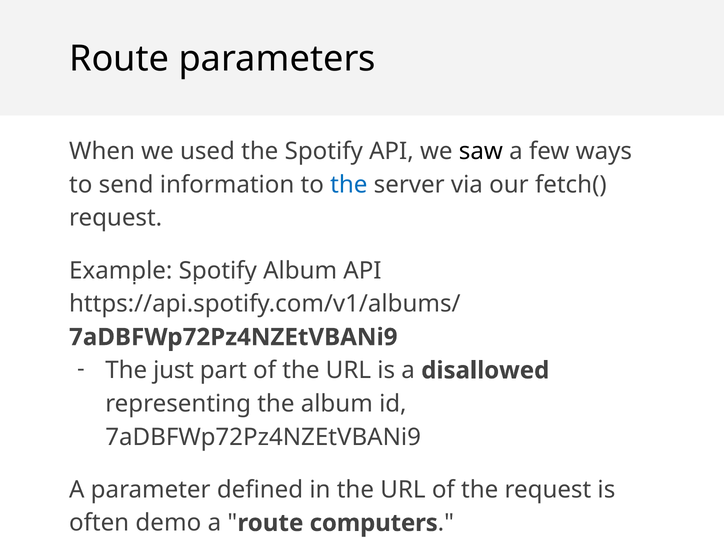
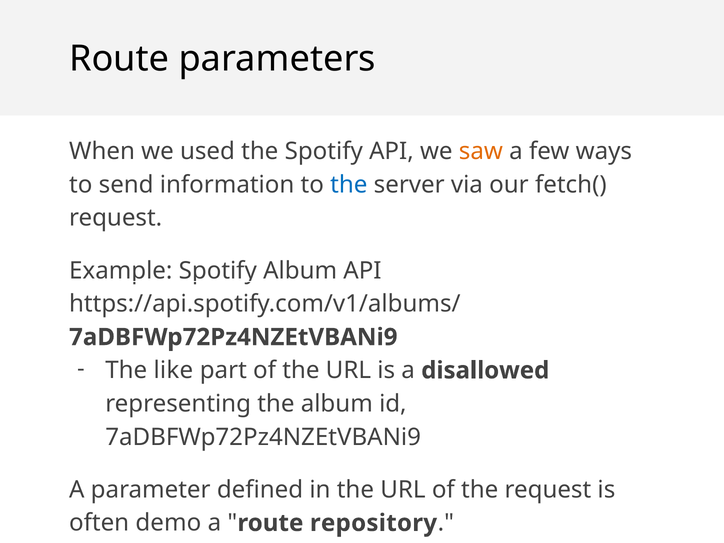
saw colour: black -> orange
just: just -> like
computers: computers -> repository
